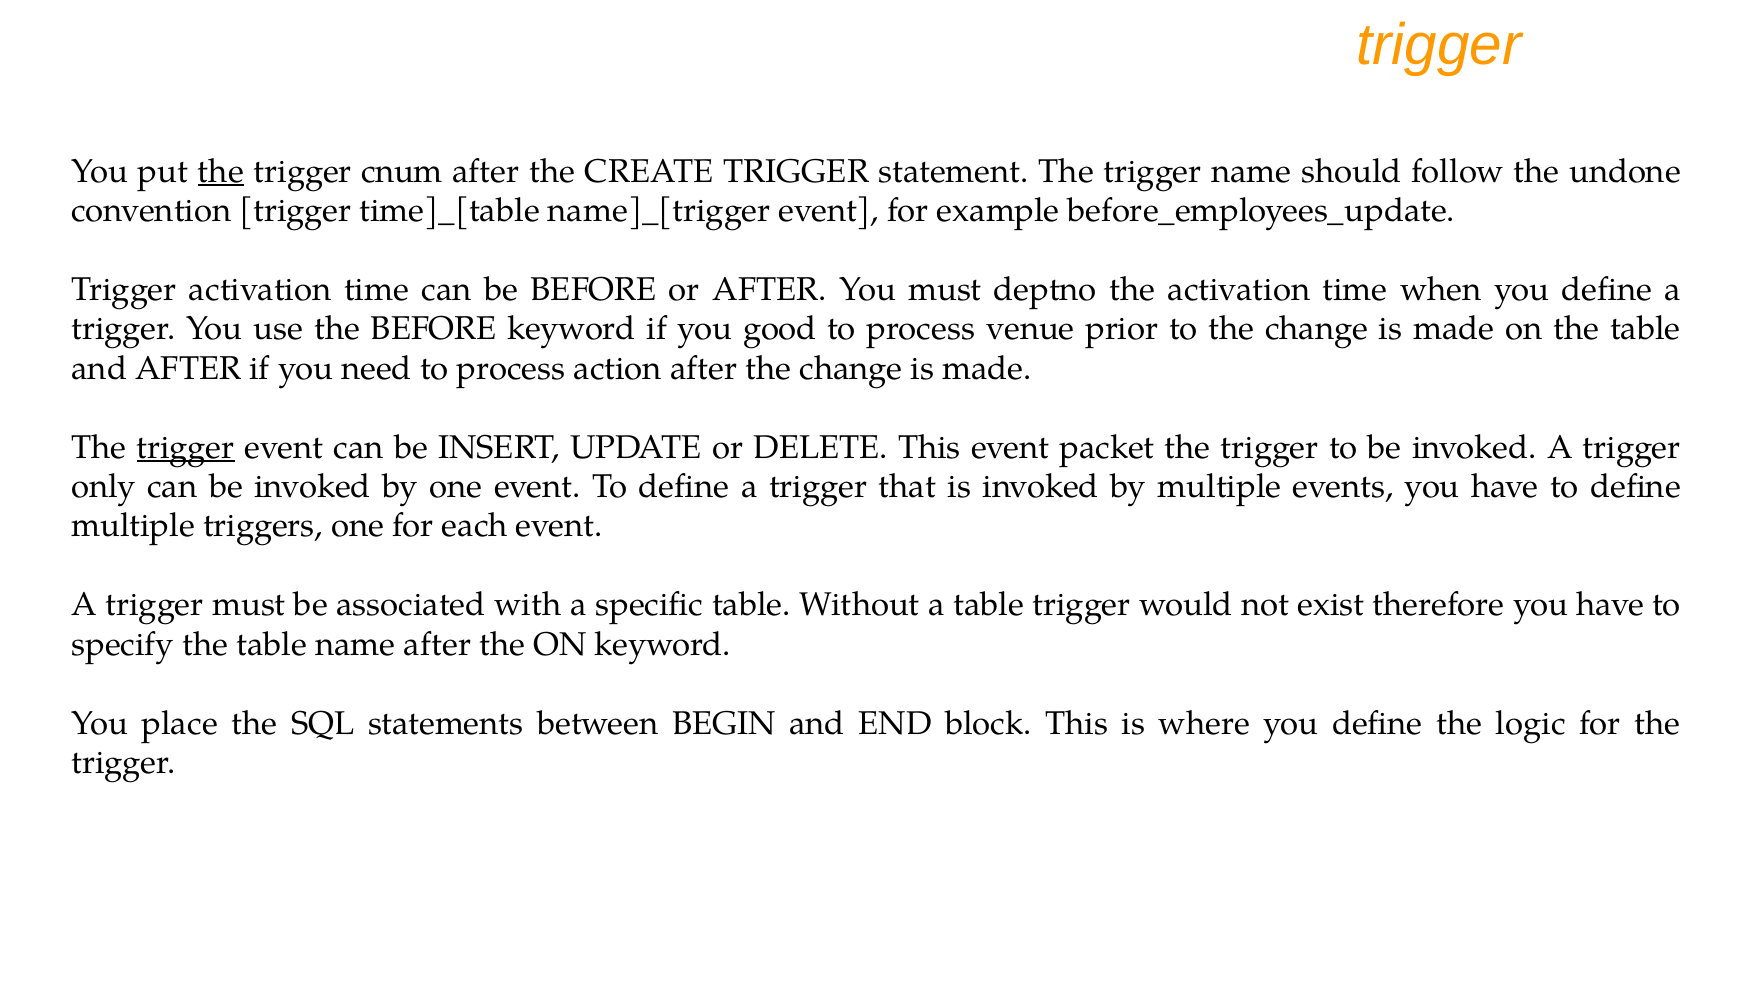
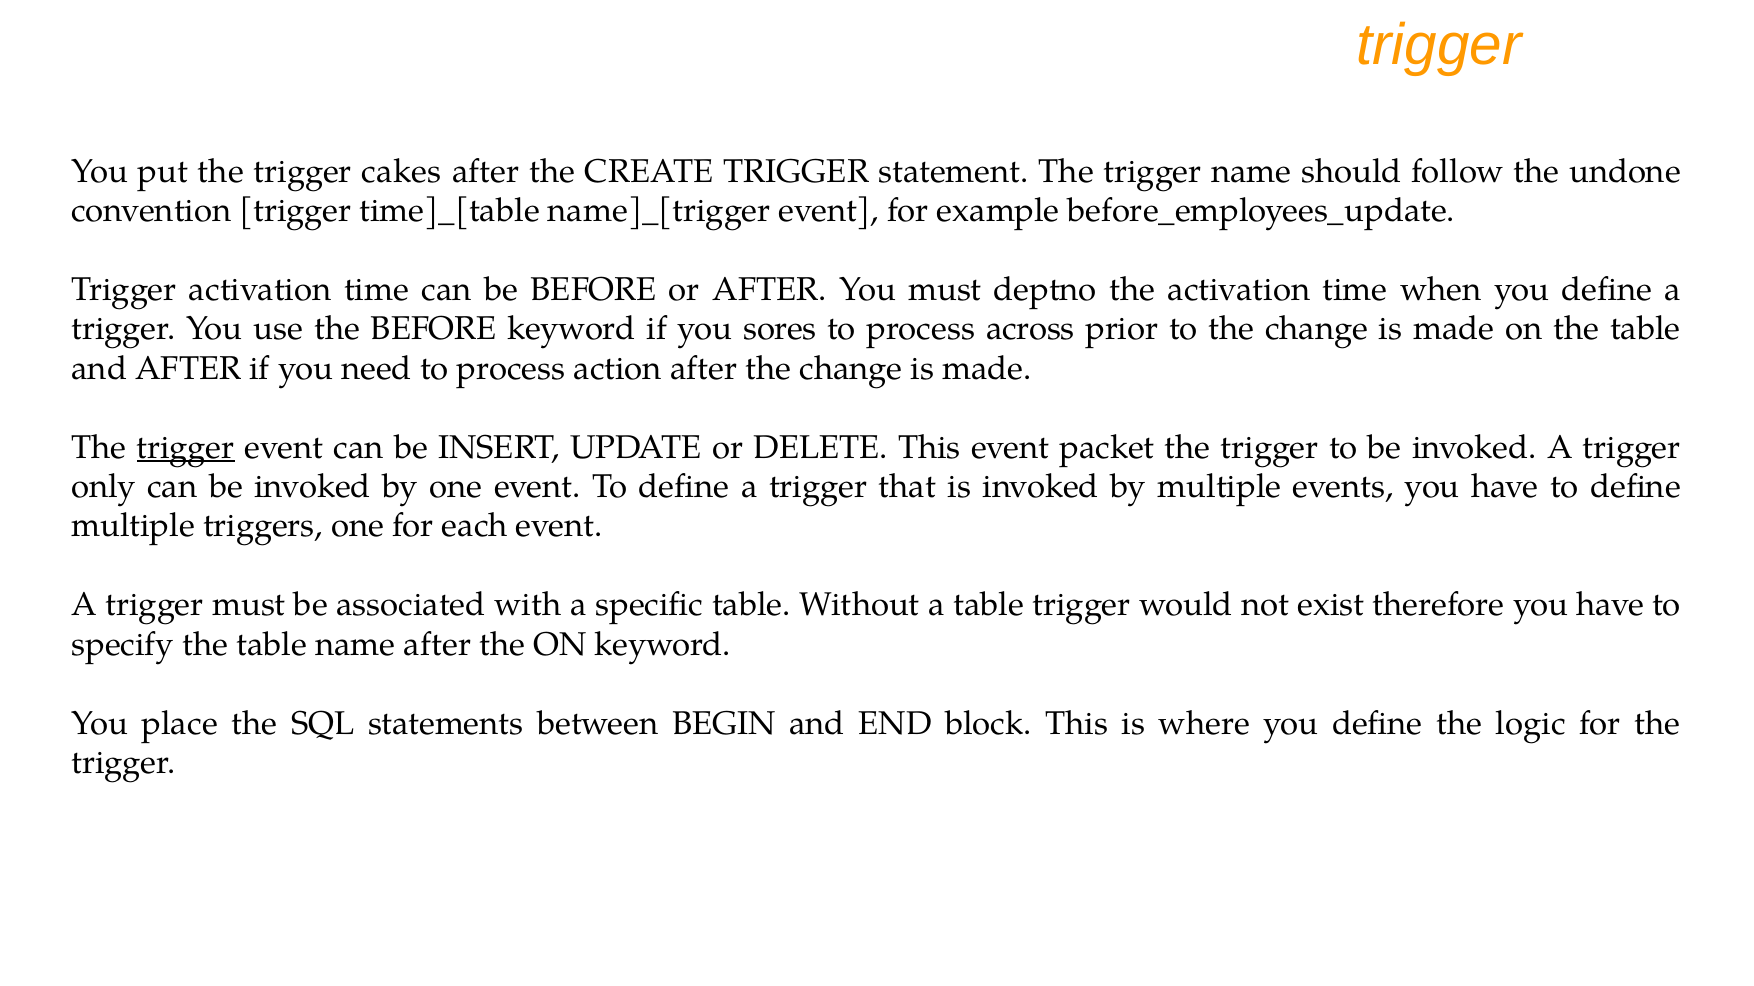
the at (221, 171) underline: present -> none
cnum: cnum -> cakes
good: good -> sores
venue: venue -> across
